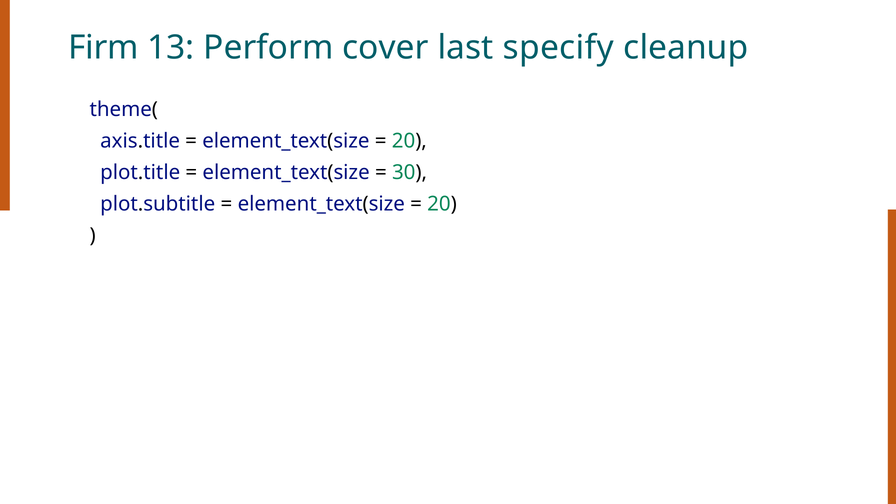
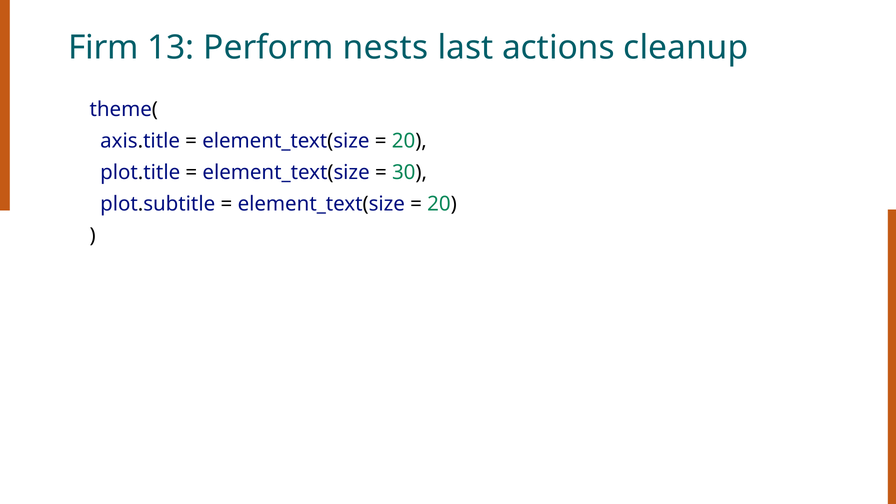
cover: cover -> nests
specify: specify -> actions
